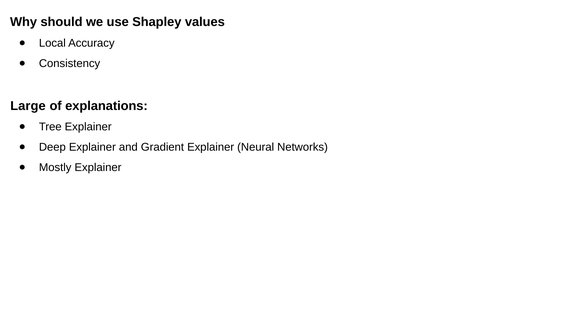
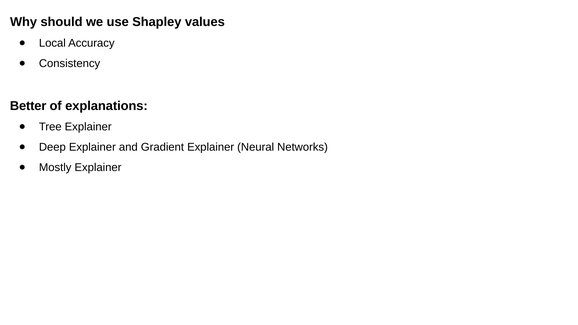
Large: Large -> Better
